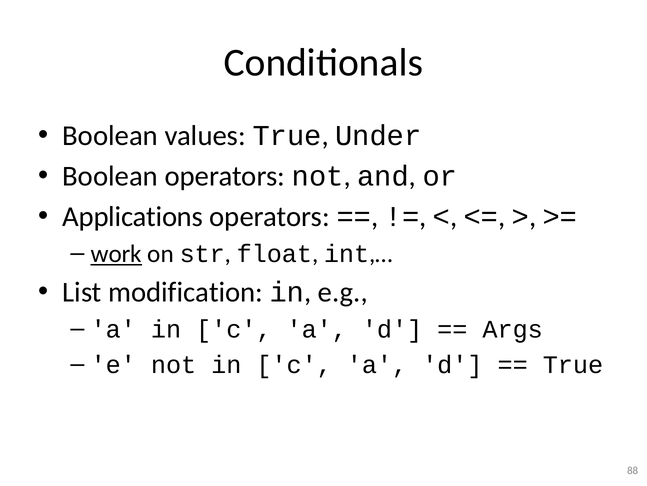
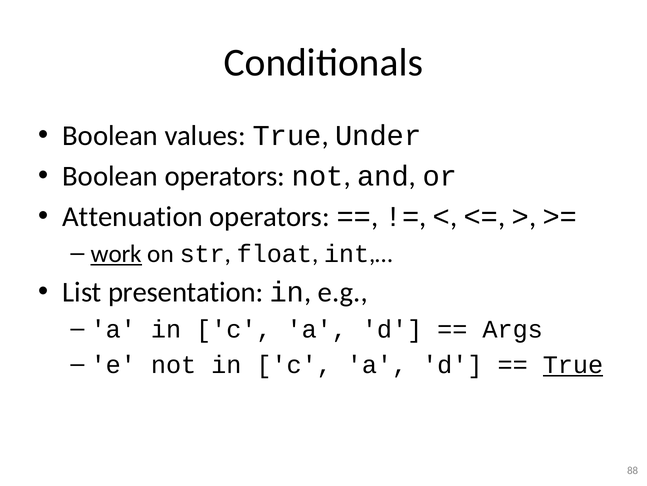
Applications: Applications -> Attenuation
modification: modification -> presentation
True at (573, 364) underline: none -> present
